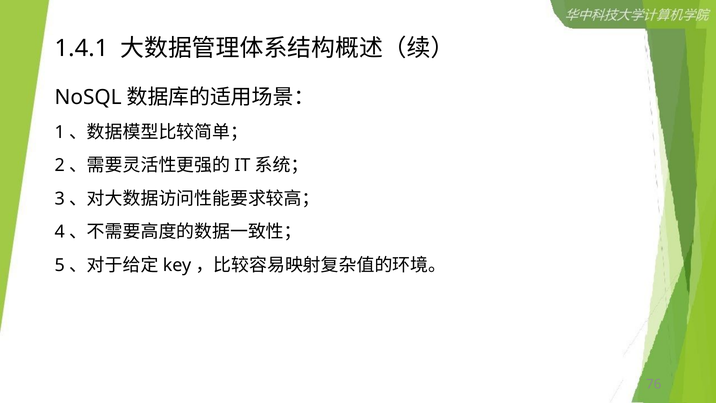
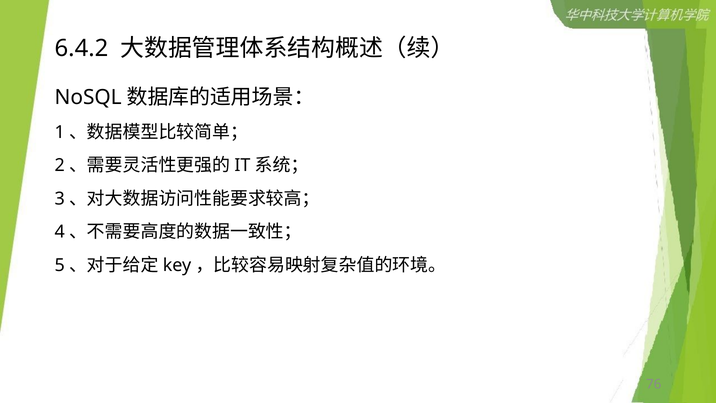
1.4.1: 1.4.1 -> 6.4.2
